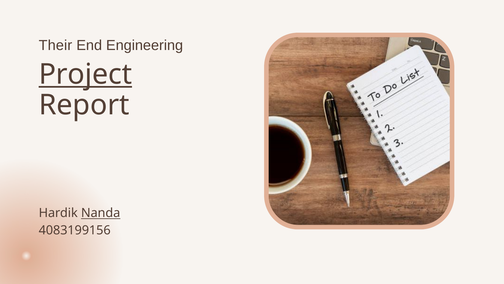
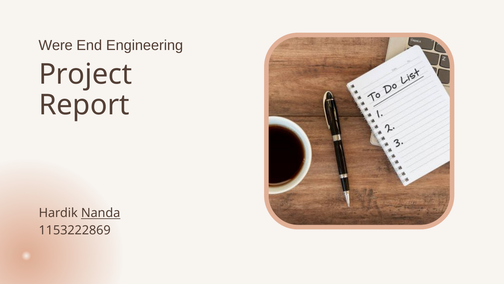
Their: Their -> Were
Project underline: present -> none
4083199156: 4083199156 -> 1153222869
